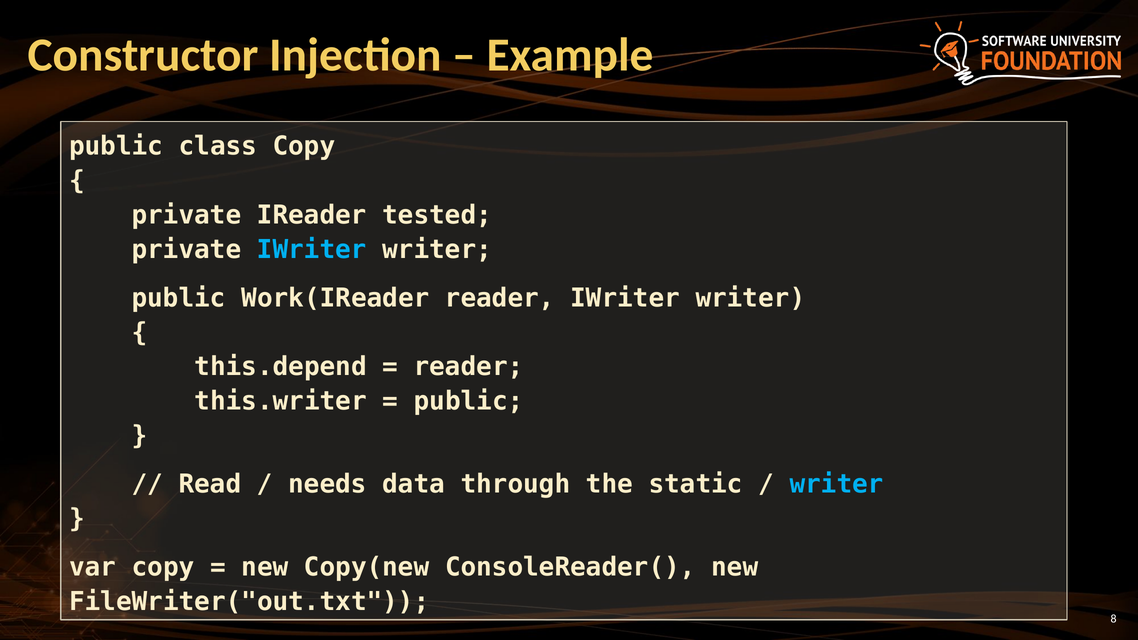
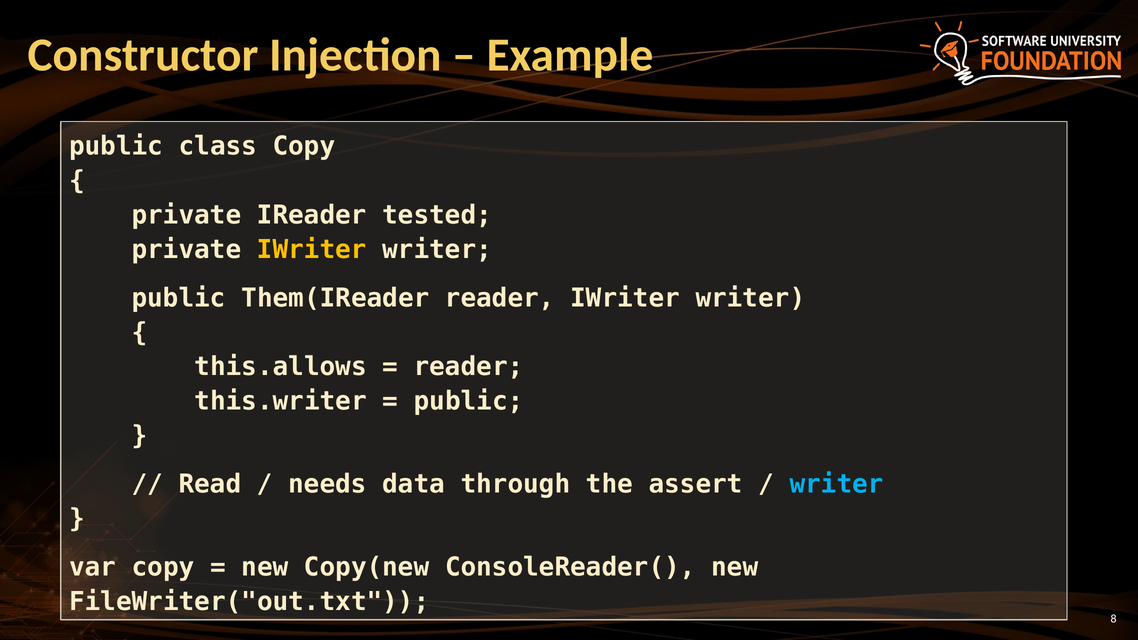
IWriter at (312, 250) colour: light blue -> yellow
Work(IReader: Work(IReader -> Them(IReader
this.depend: this.depend -> this.allows
static: static -> assert
